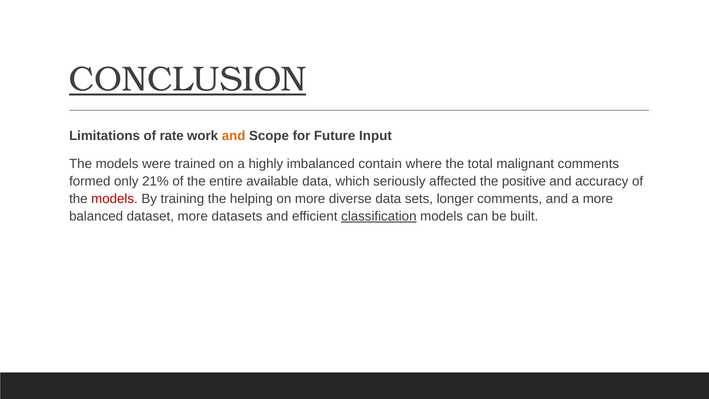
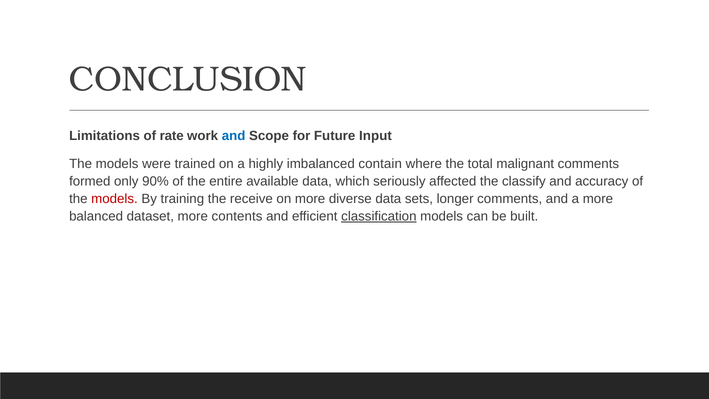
CONCLUSION underline: present -> none
and at (234, 136) colour: orange -> blue
21%: 21% -> 90%
positive: positive -> classify
helping: helping -> receive
datasets: datasets -> contents
